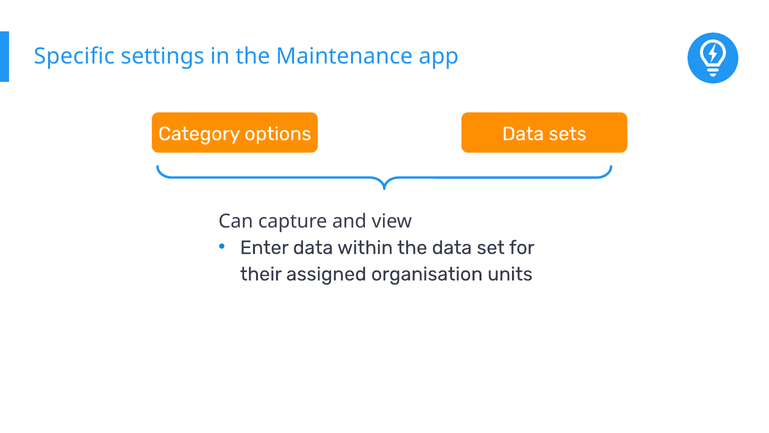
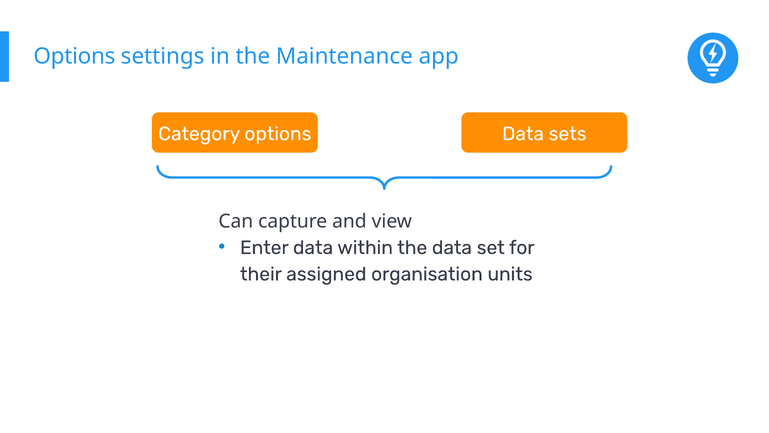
Specific at (74, 56): Specific -> Options
